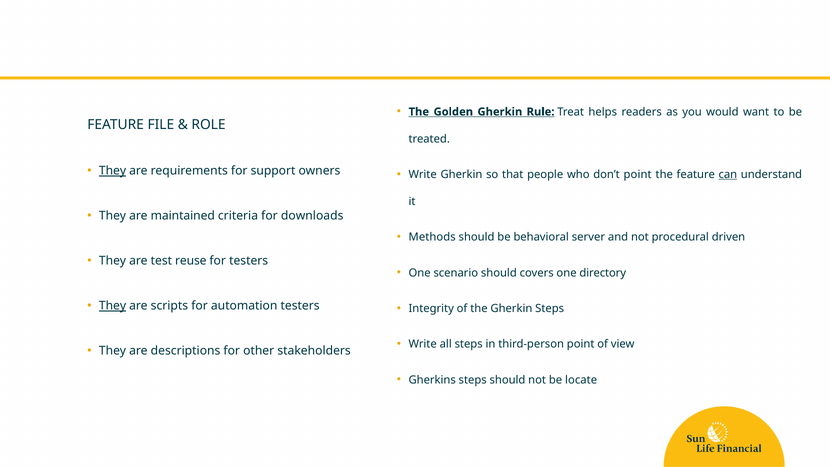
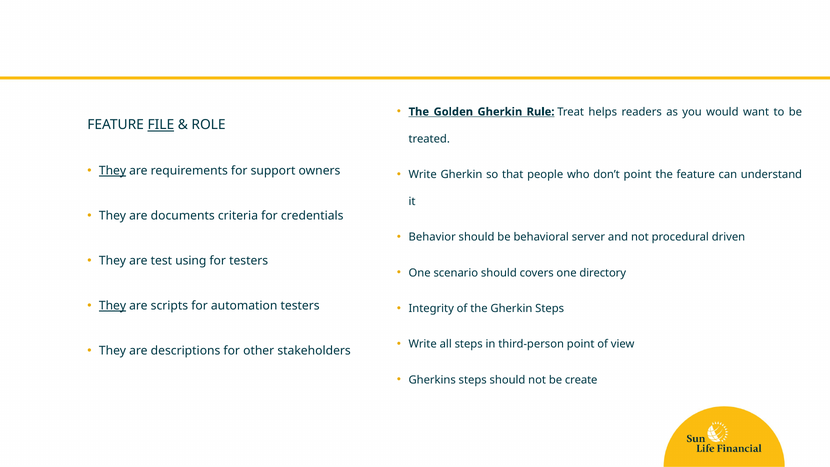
FILE underline: none -> present
can underline: present -> none
maintained: maintained -> documents
downloads: downloads -> credentials
Methods: Methods -> Behavior
reuse: reuse -> using
locate: locate -> create
